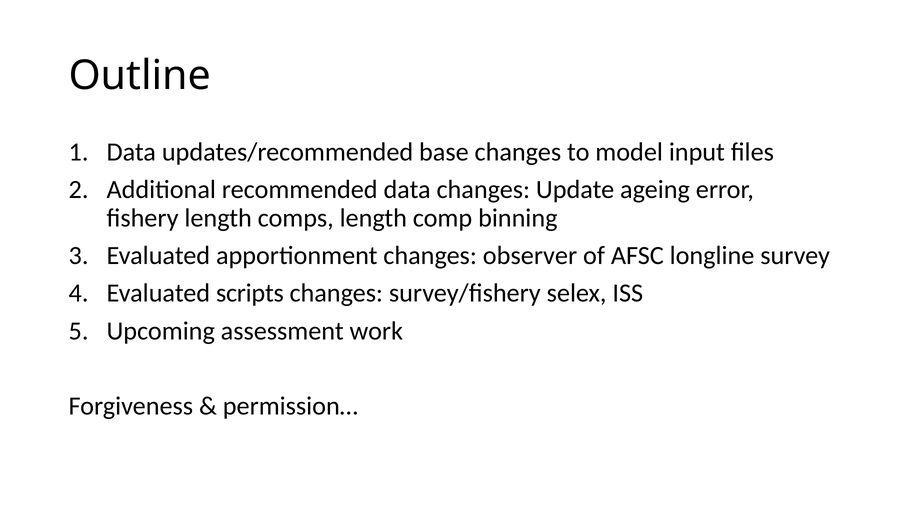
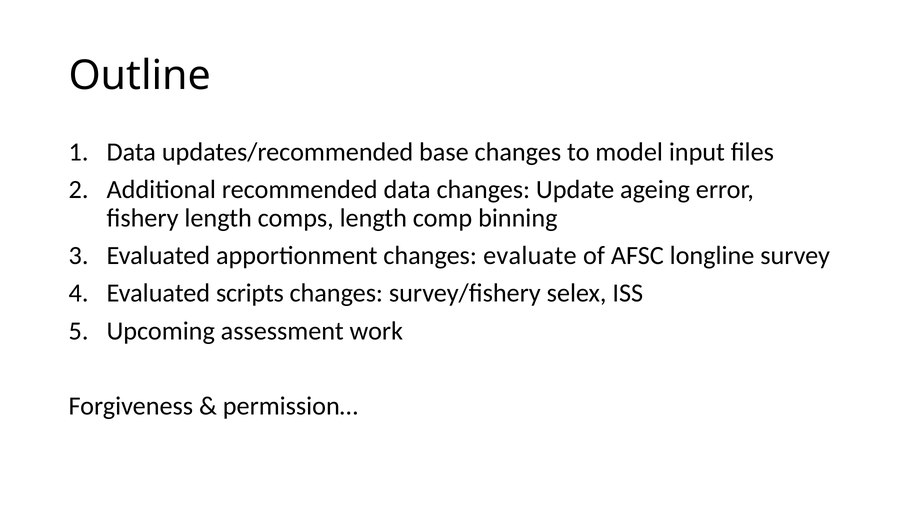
observer: observer -> evaluate
